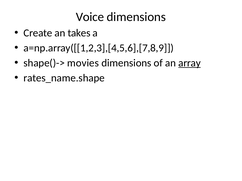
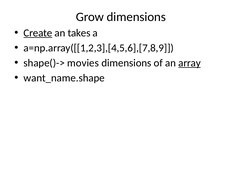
Voice: Voice -> Grow
Create underline: none -> present
rates_name.shape: rates_name.shape -> want_name.shape
